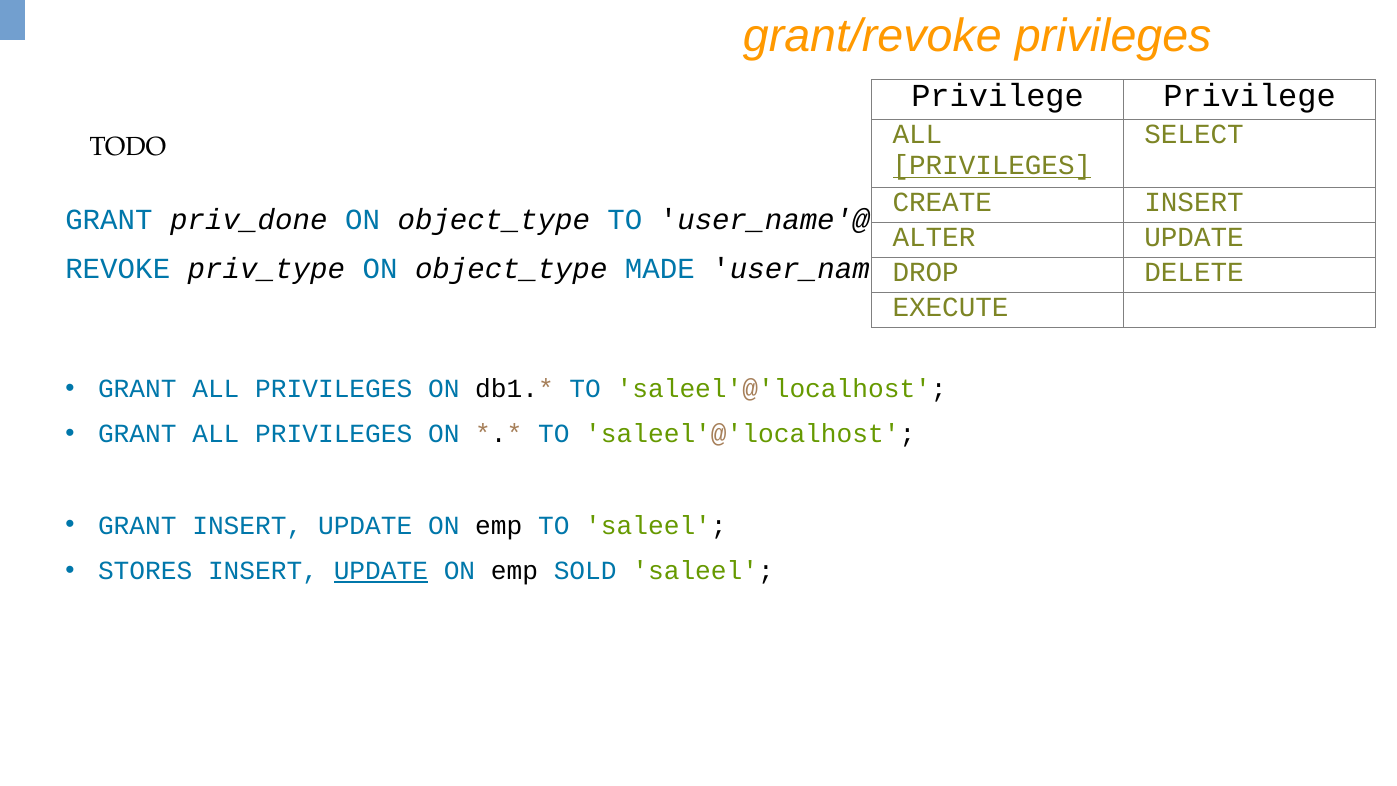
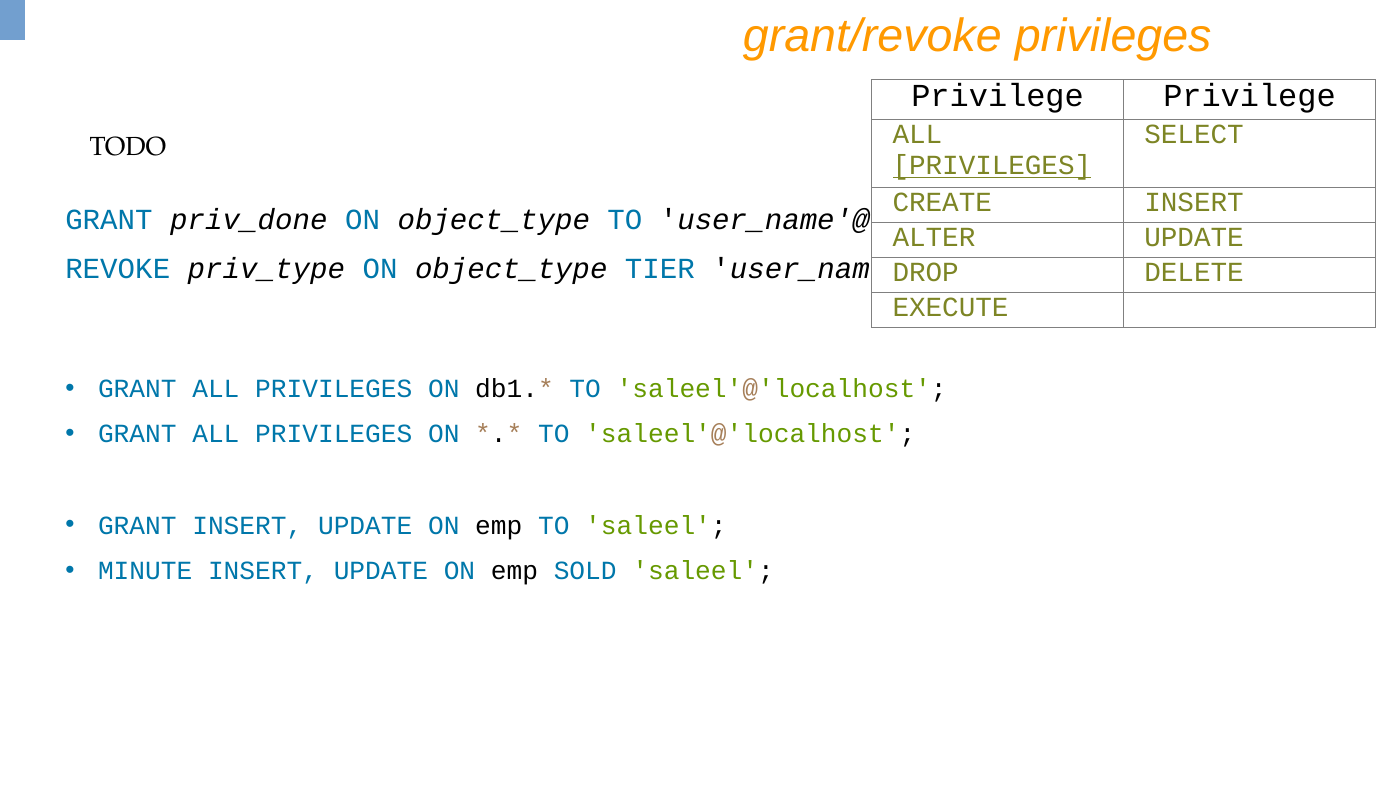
MADE: MADE -> TIER
STORES: STORES -> MINUTE
UPDATE at (381, 571) underline: present -> none
